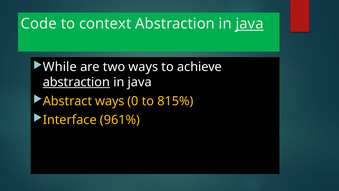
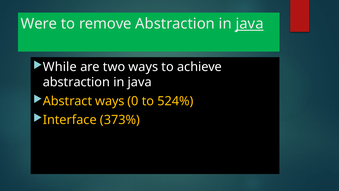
Code: Code -> Were
context: context -> remove
abstraction at (76, 82) underline: present -> none
815%: 815% -> 524%
961%: 961% -> 373%
